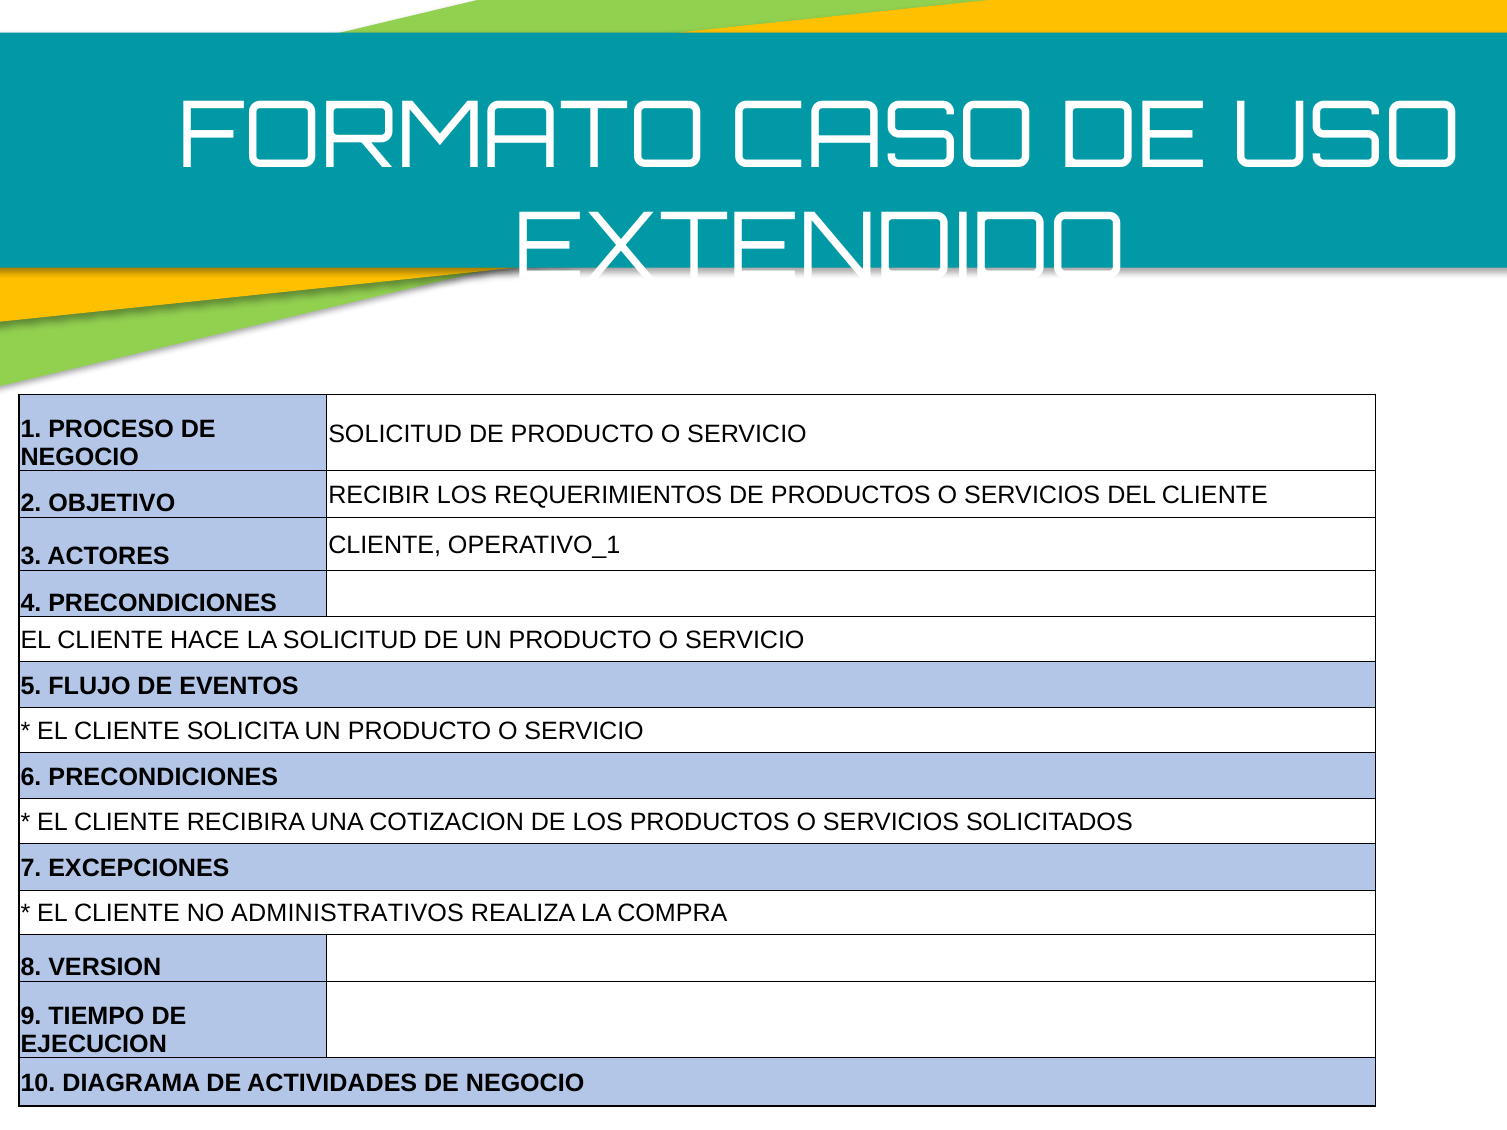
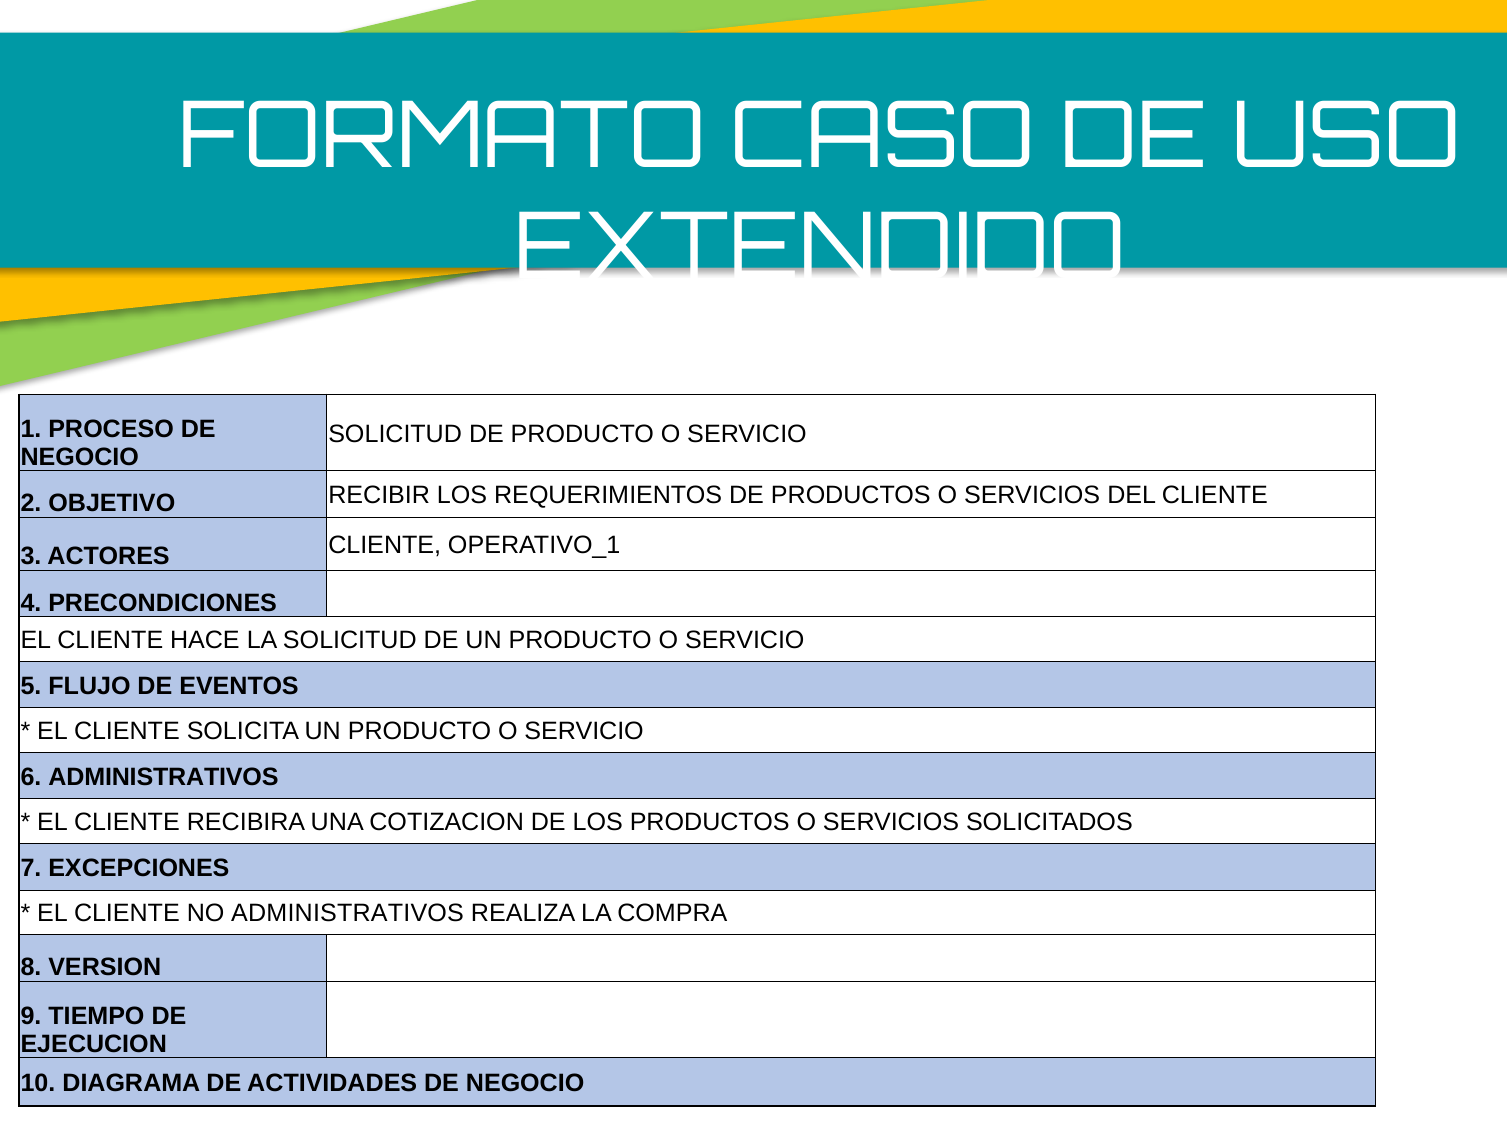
6 PRECONDICIONES: PRECONDICIONES -> ADMINISTRATIVOS
